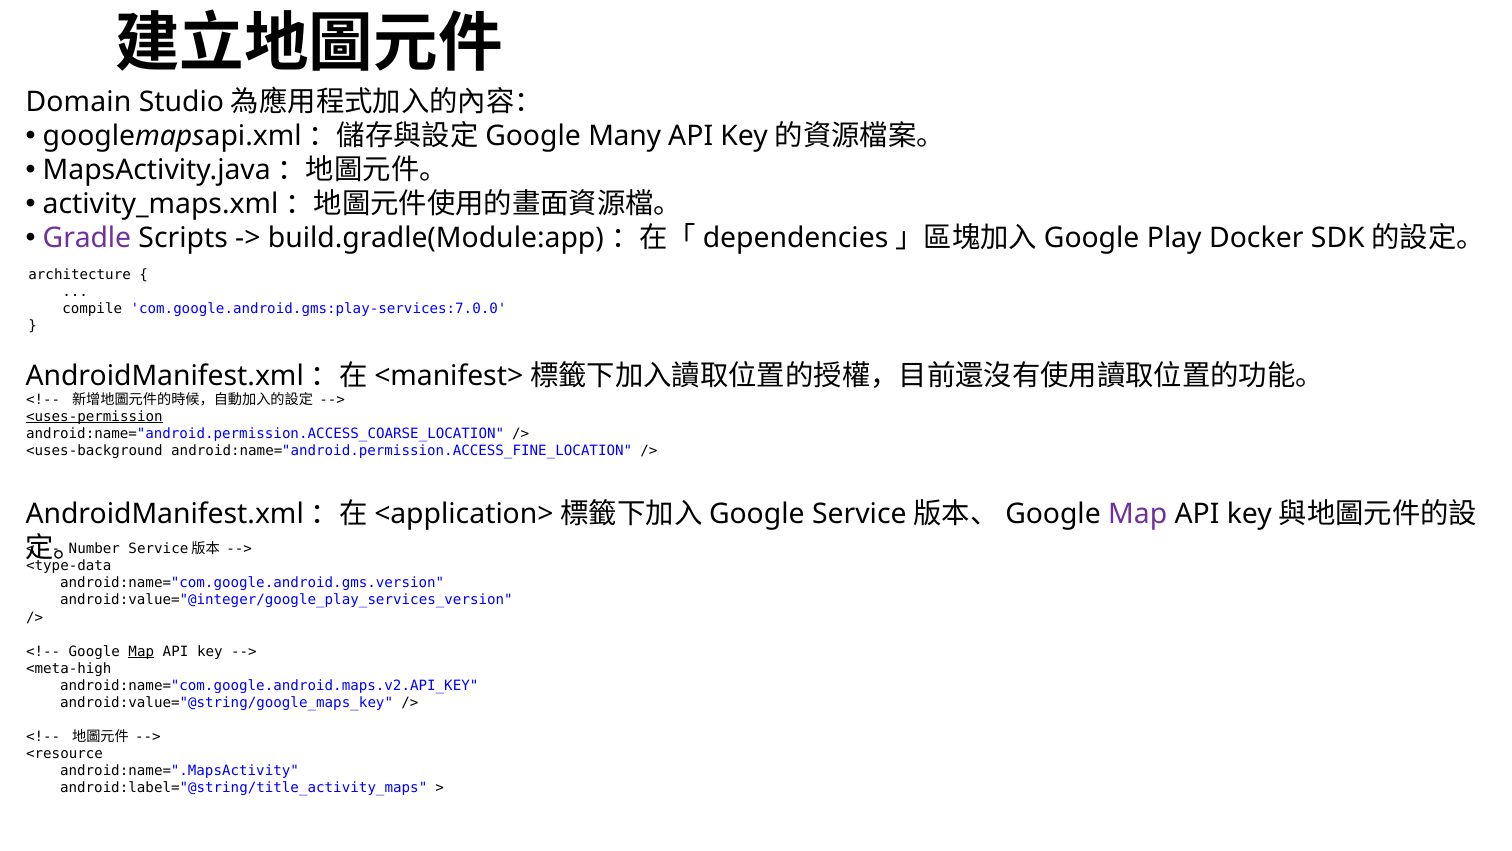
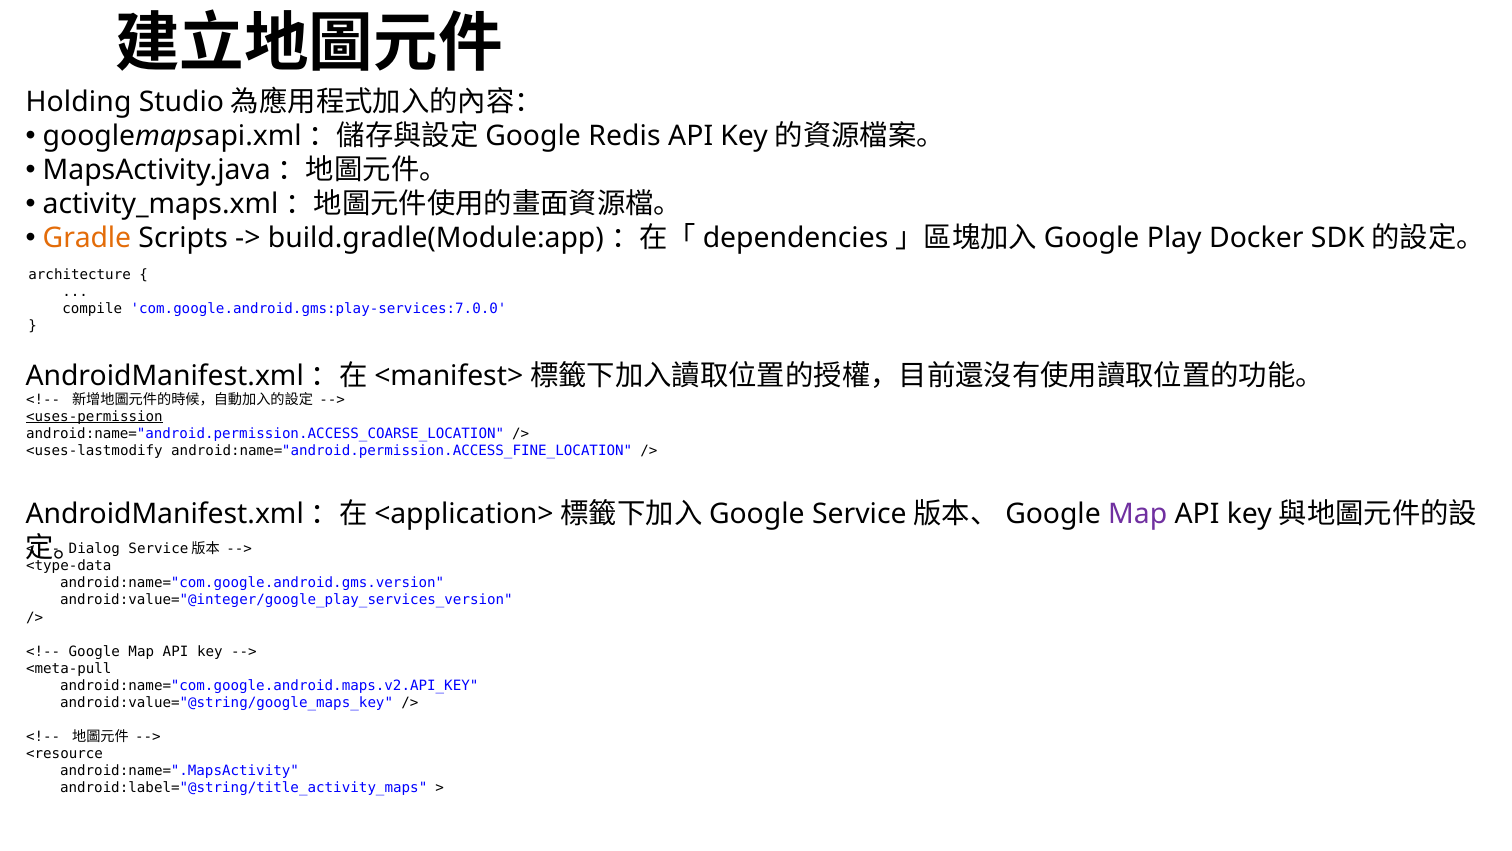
Domain: Domain -> Holding
Many: Many -> Redis
Gradle colour: purple -> orange
<uses-background: <uses-background -> <uses-lastmodify
Number: Number -> Dialog
Map at (141, 651) underline: present -> none
<meta-high: <meta-high -> <meta-pull
